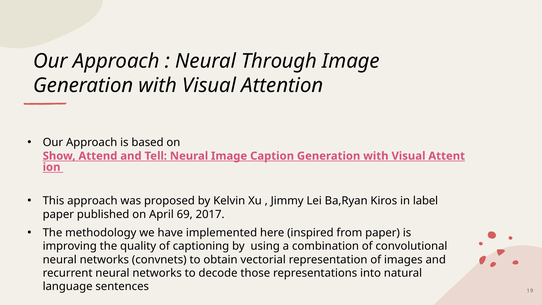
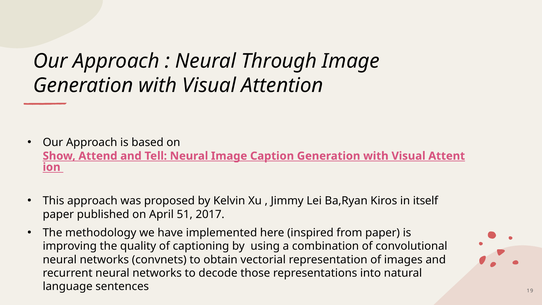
label: label -> itself
69: 69 -> 51
